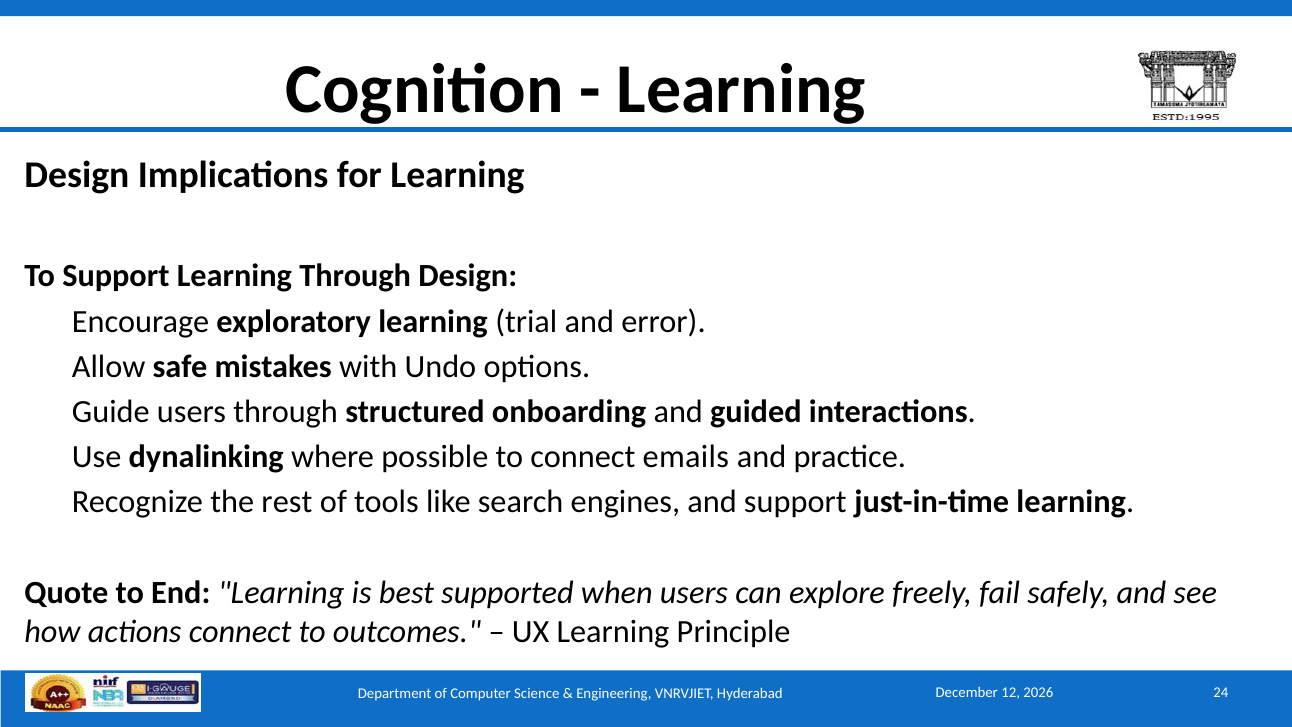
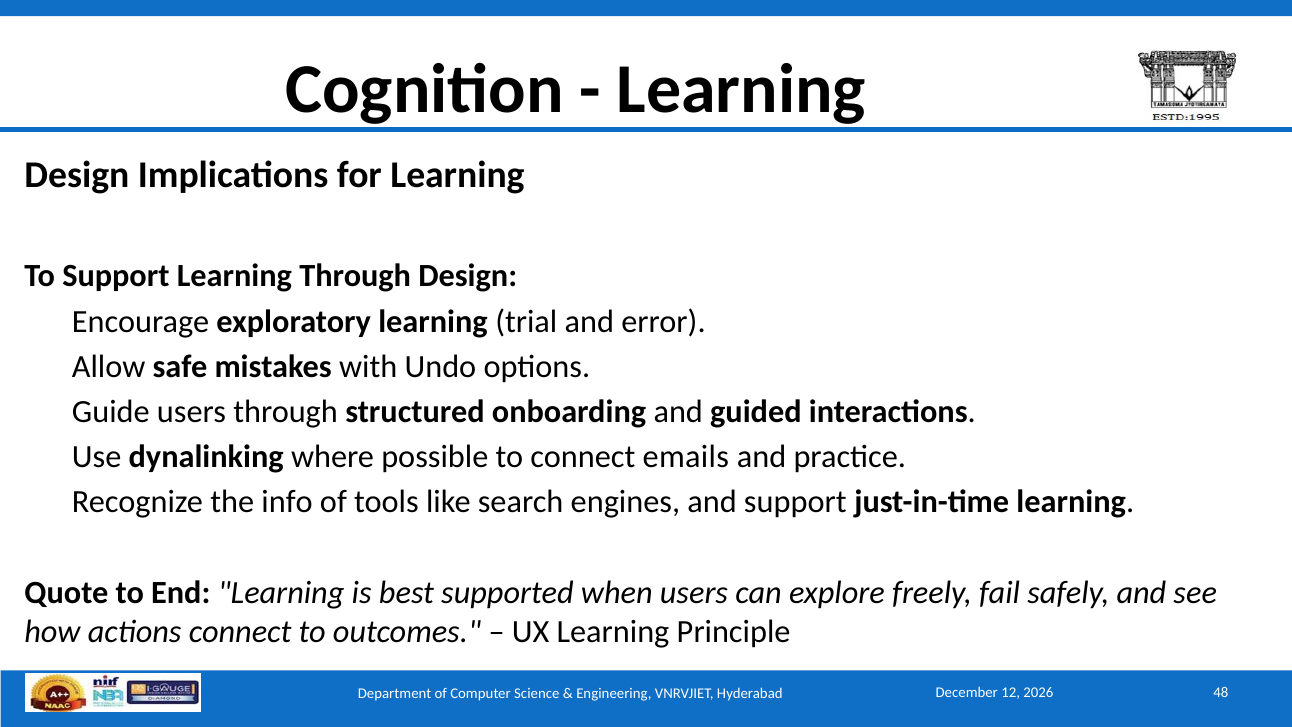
rest: rest -> info
24: 24 -> 48
